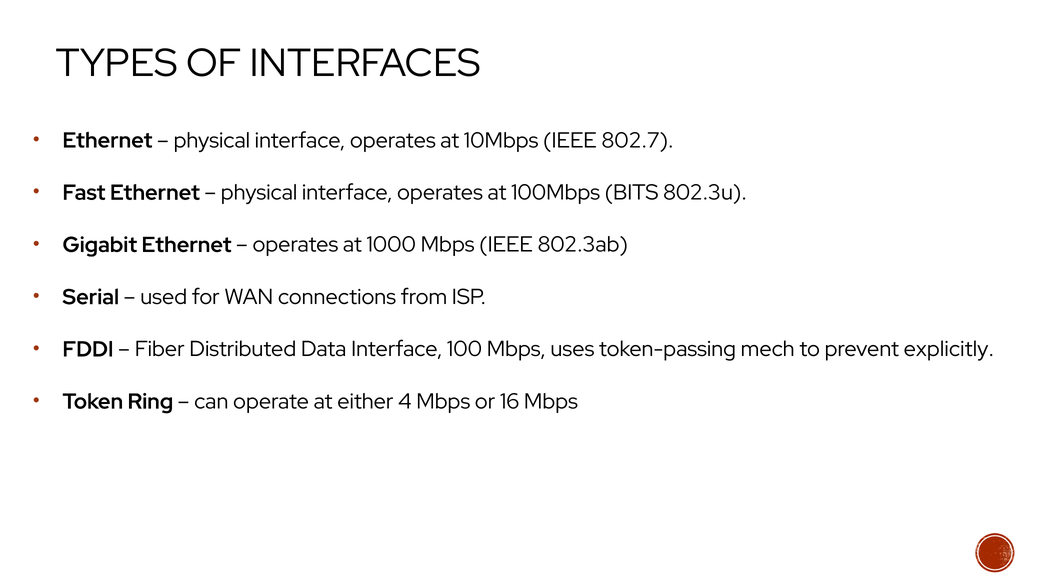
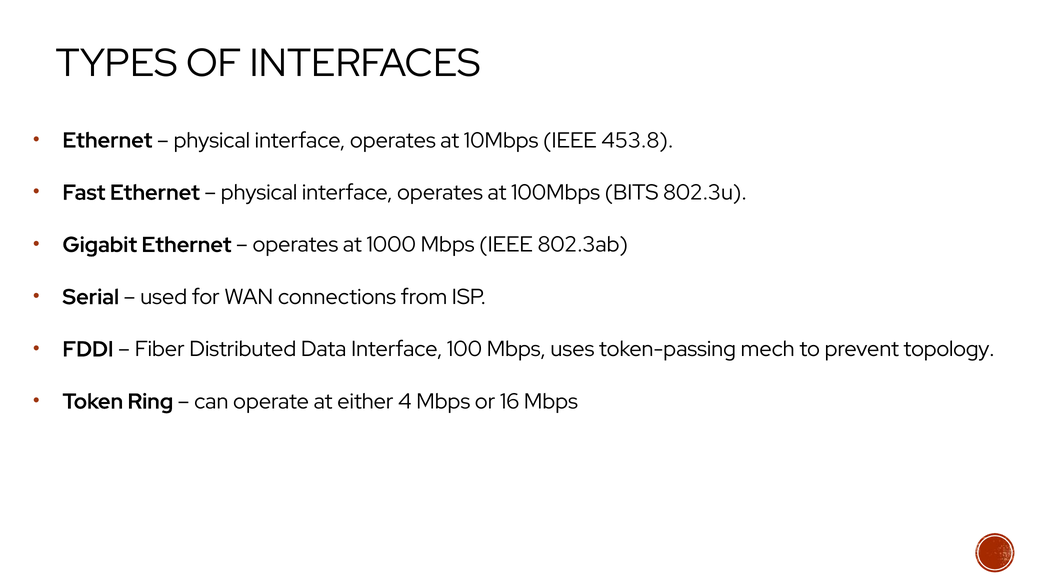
802.7: 802.7 -> 453.8
explicitly: explicitly -> topology
